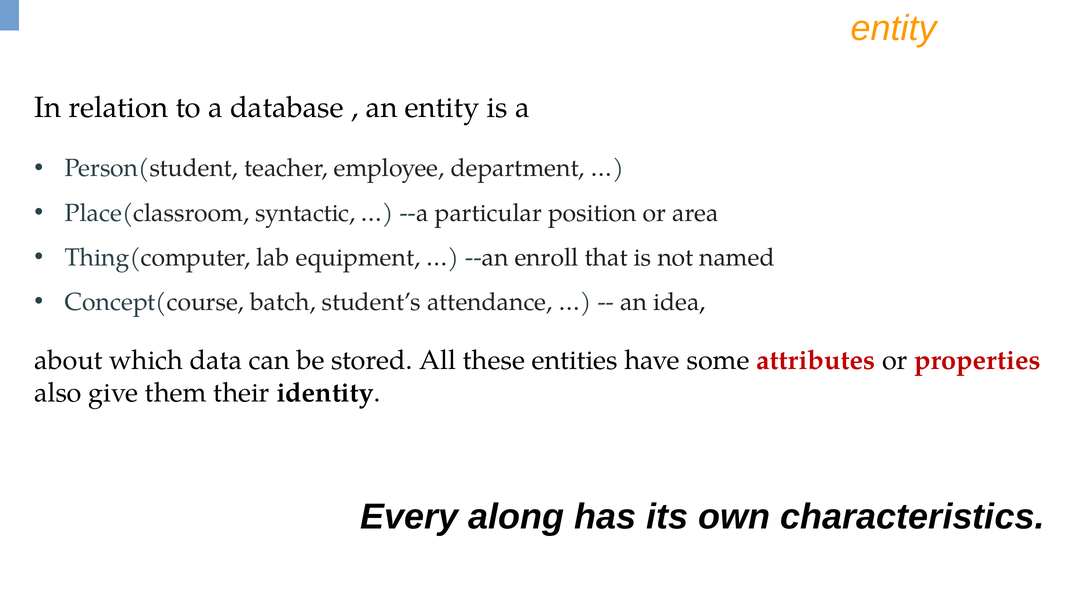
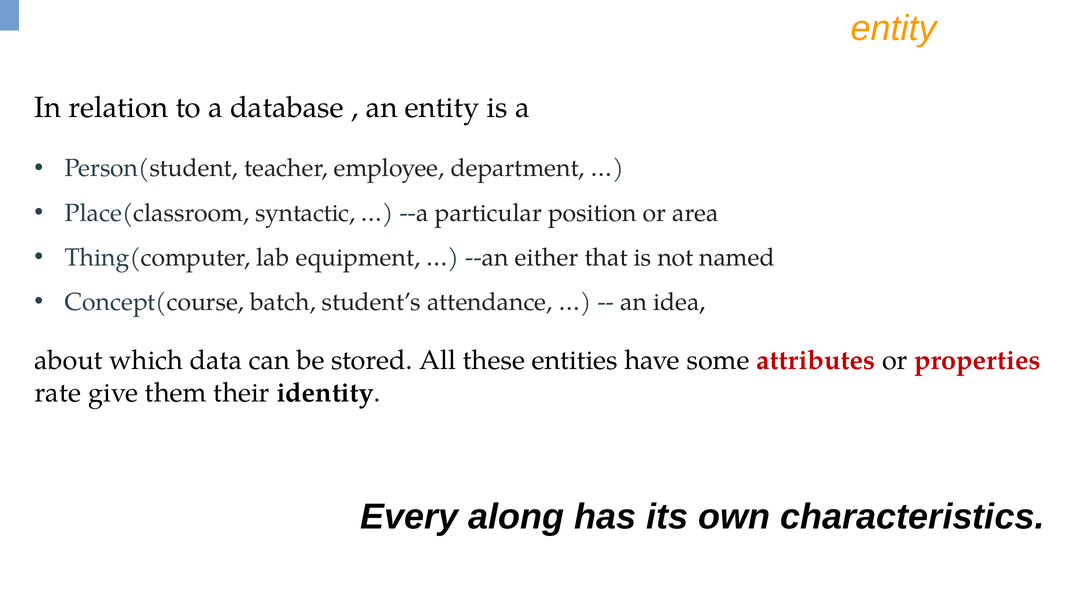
enroll: enroll -> either
also: also -> rate
